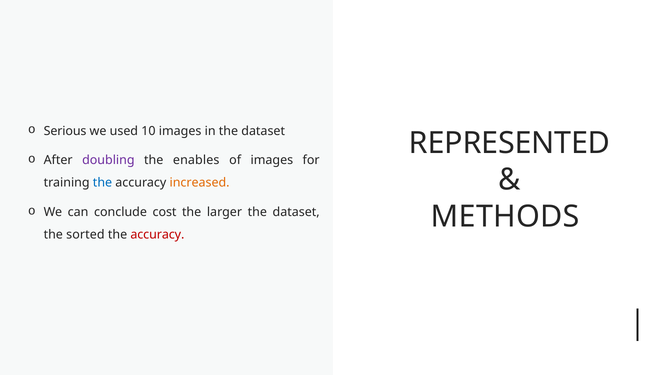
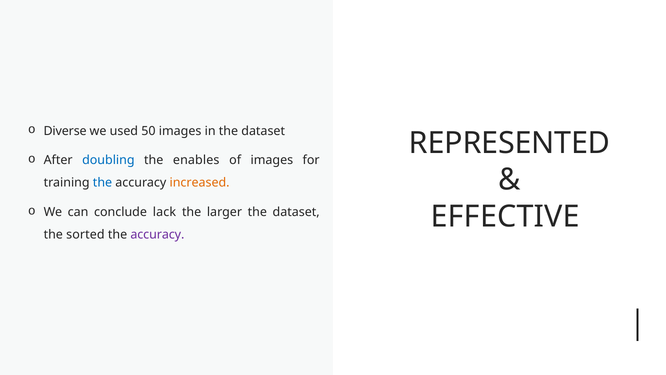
Serious: Serious -> Diverse
10: 10 -> 50
doubling colour: purple -> blue
cost: cost -> lack
METHODS: METHODS -> EFFECTIVE
accuracy at (157, 235) colour: red -> purple
